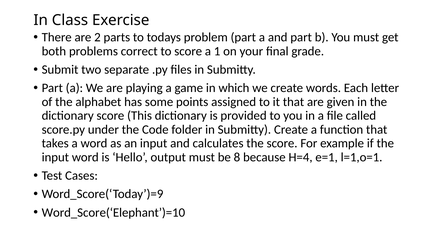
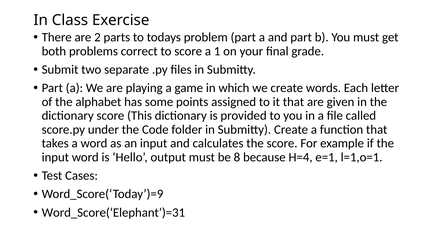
Word_Score(‘Elephant’)=10: Word_Score(‘Elephant’)=10 -> Word_Score(‘Elephant’)=31
